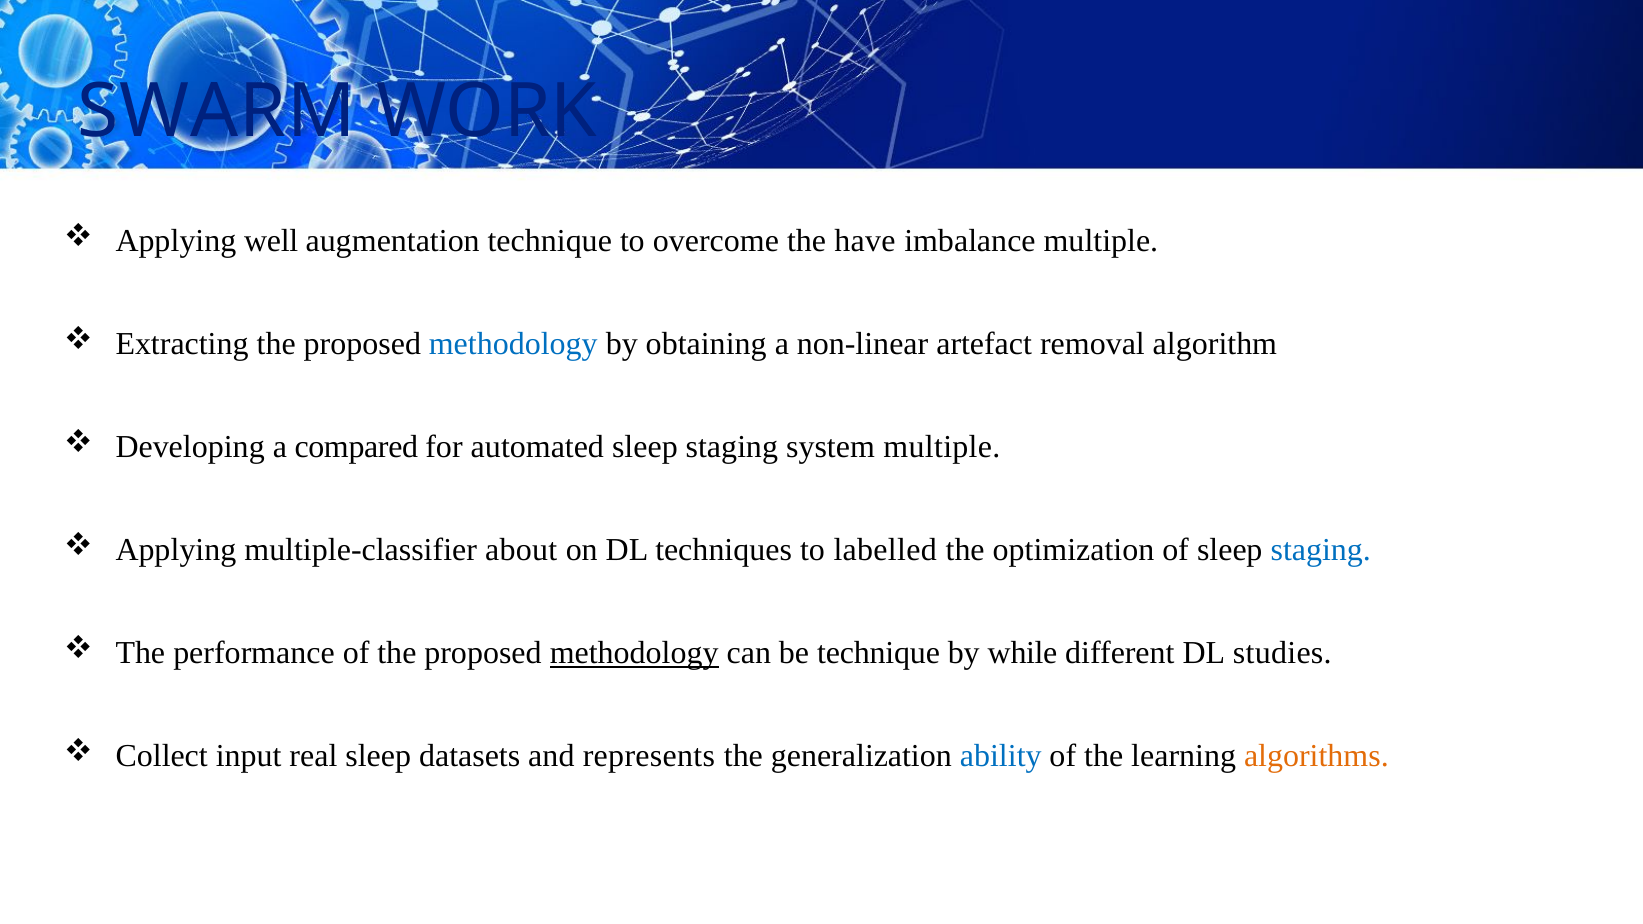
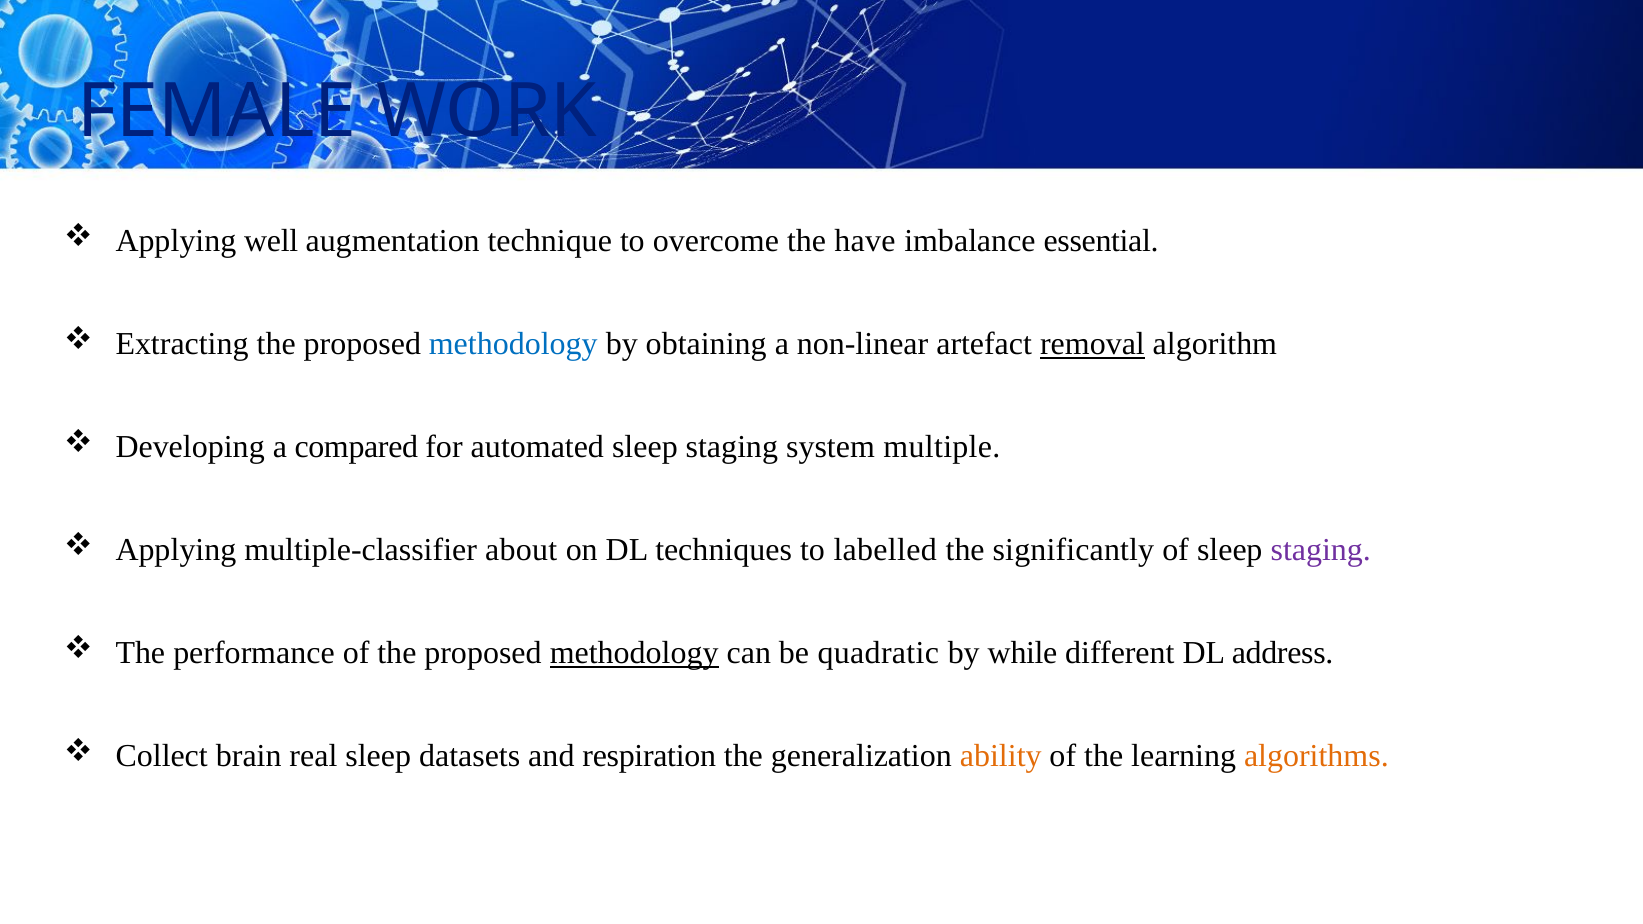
SWARM: SWARM -> FEMALE
imbalance multiple: multiple -> essential
removal underline: none -> present
optimization: optimization -> significantly
staging at (1321, 550) colour: blue -> purple
be technique: technique -> quadratic
studies: studies -> address
input: input -> brain
represents: represents -> respiration
ability colour: blue -> orange
